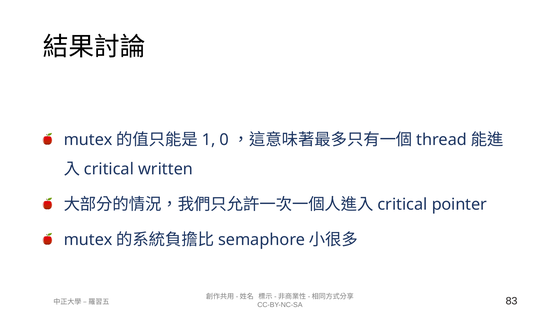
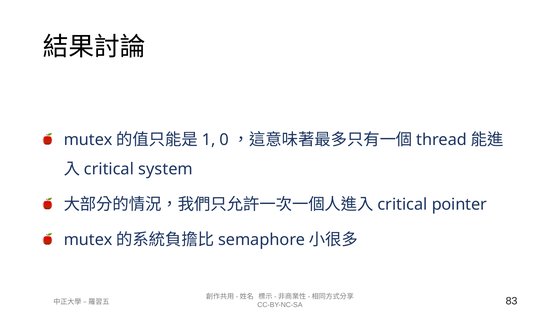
written: written -> system
